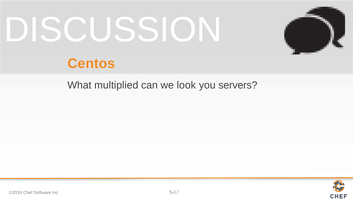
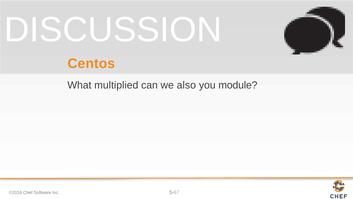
look: look -> also
servers: servers -> module
